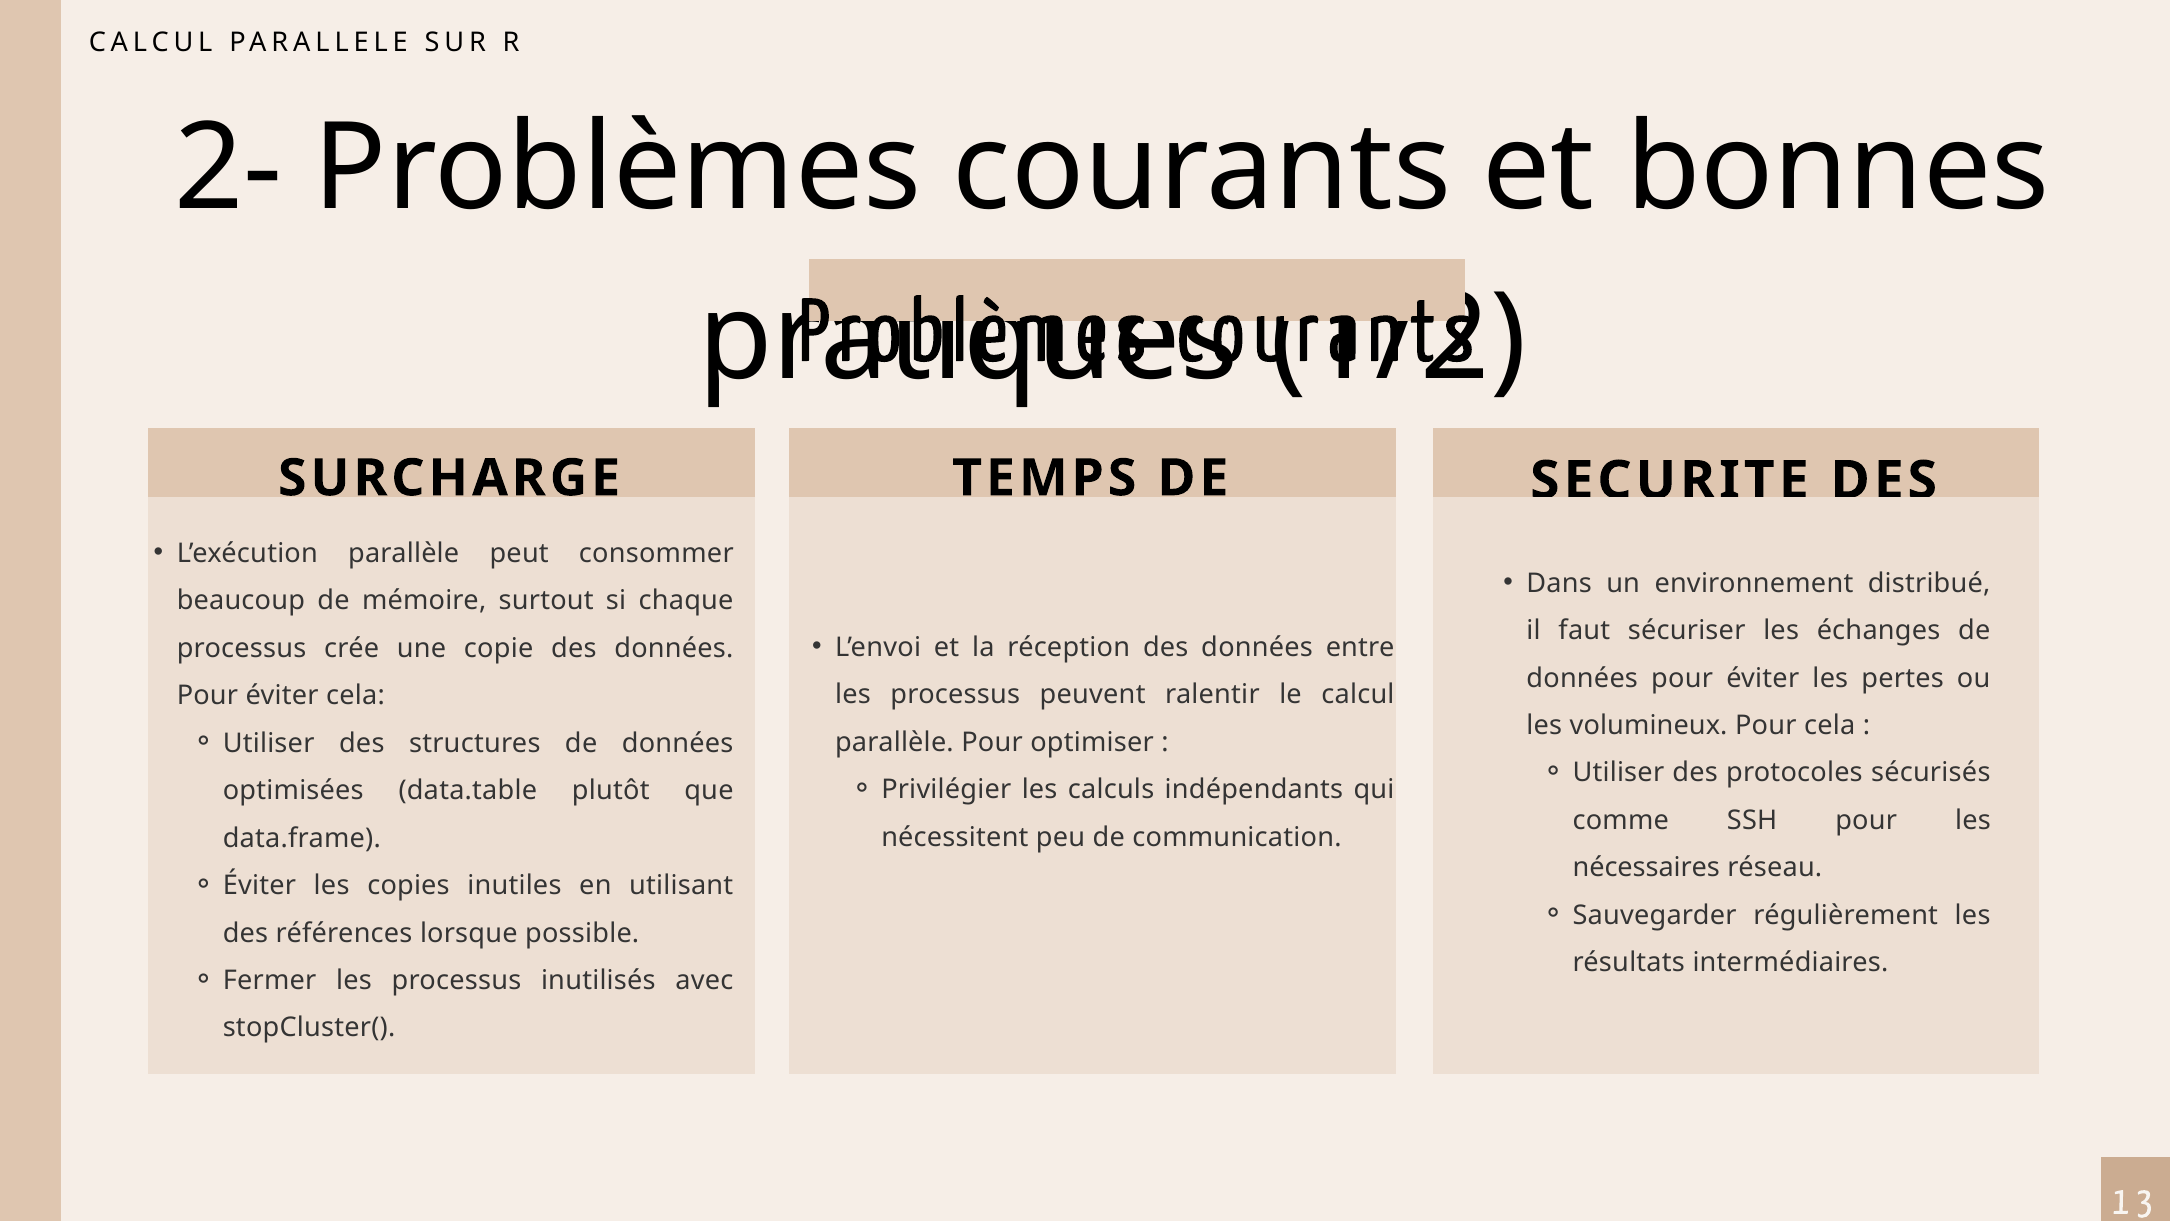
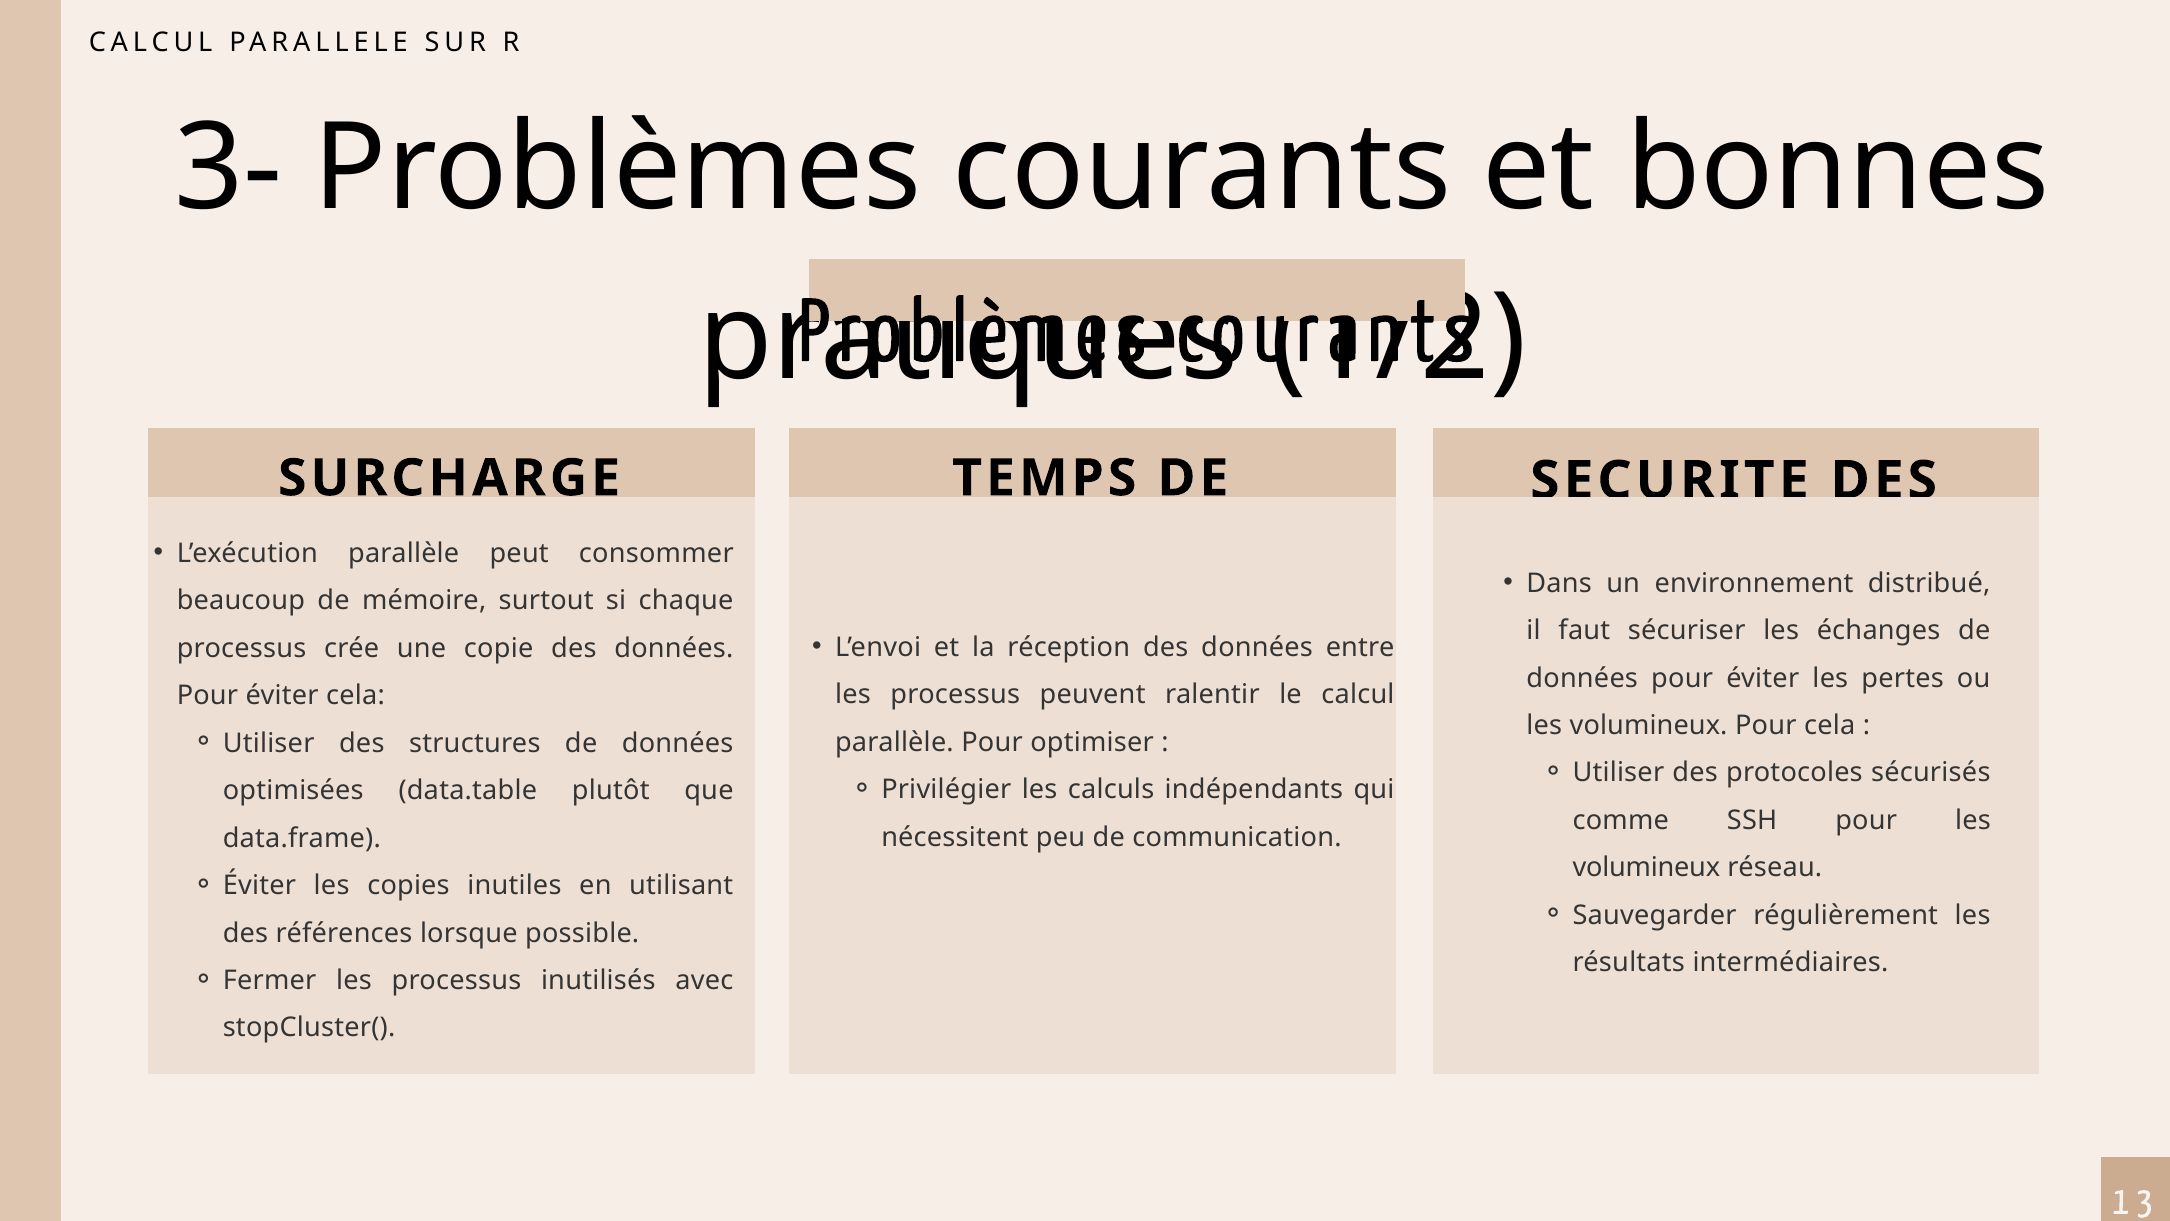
2-: 2- -> 3-
nécessaires at (1646, 868): nécessaires -> volumineux
